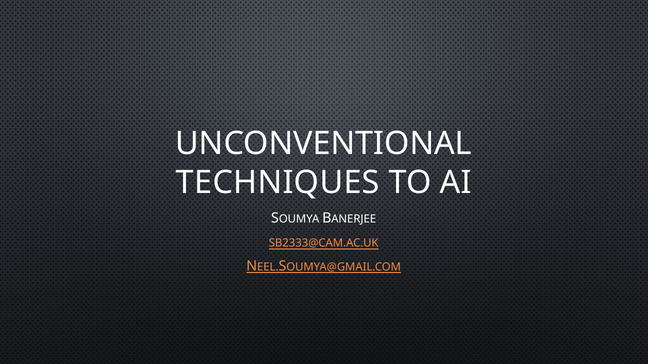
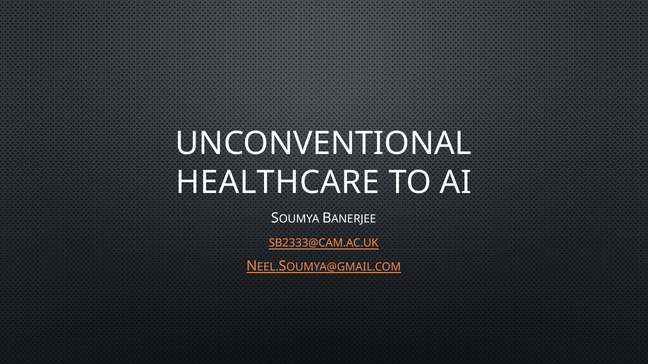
TECHNIQUES: TECHNIQUES -> HEALTHCARE
